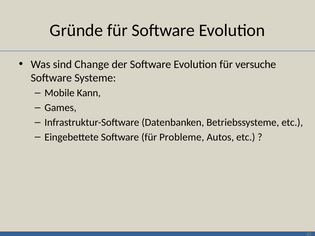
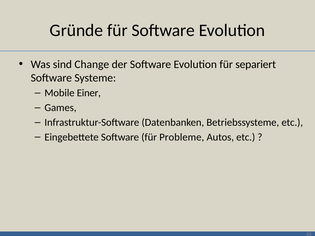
versuche: versuche -> separiert
Kann: Kann -> Einer
